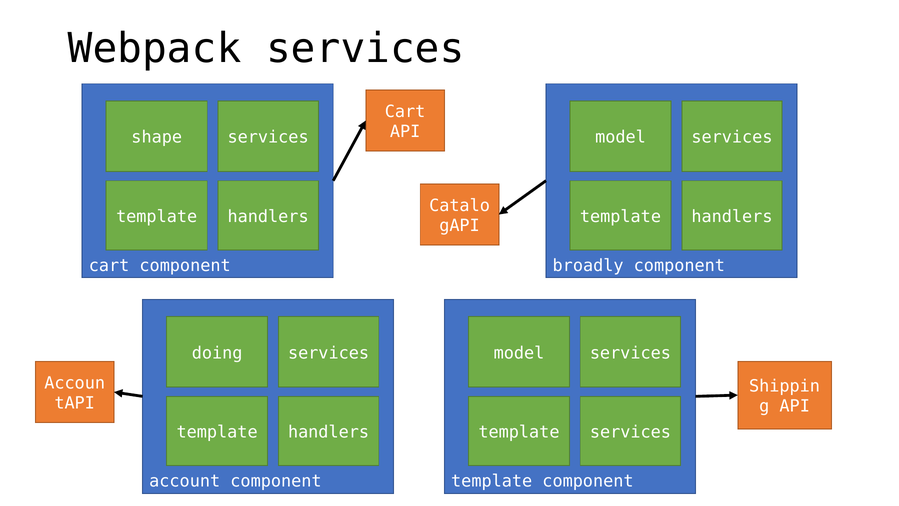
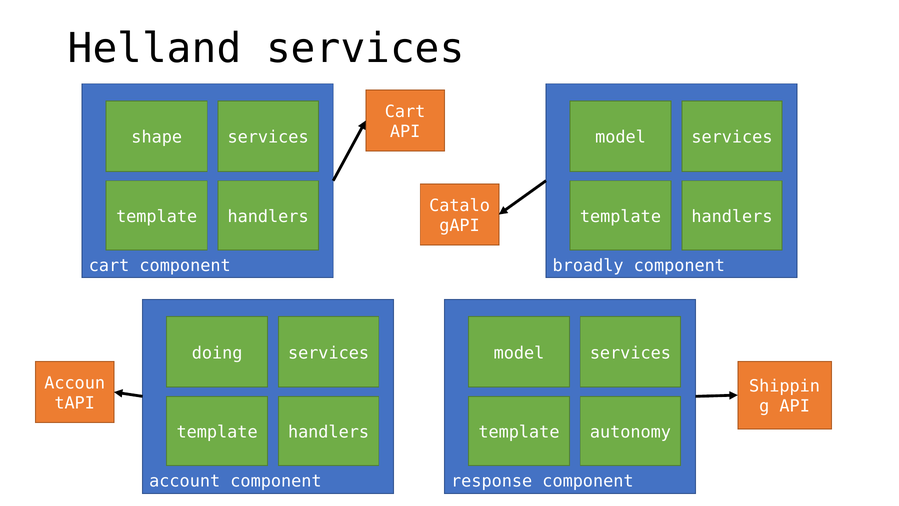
Webpack: Webpack -> Helland
services at (630, 432): services -> autonomy
template at (492, 481): template -> response
